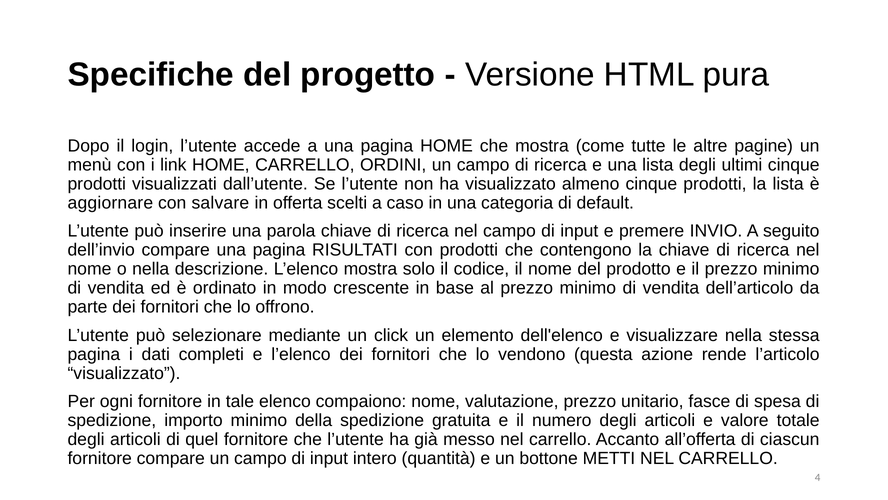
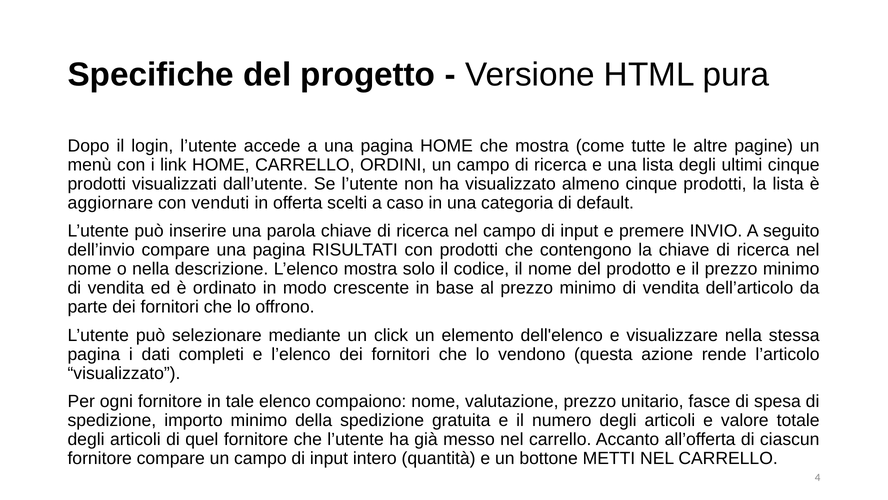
salvare: salvare -> venduti
